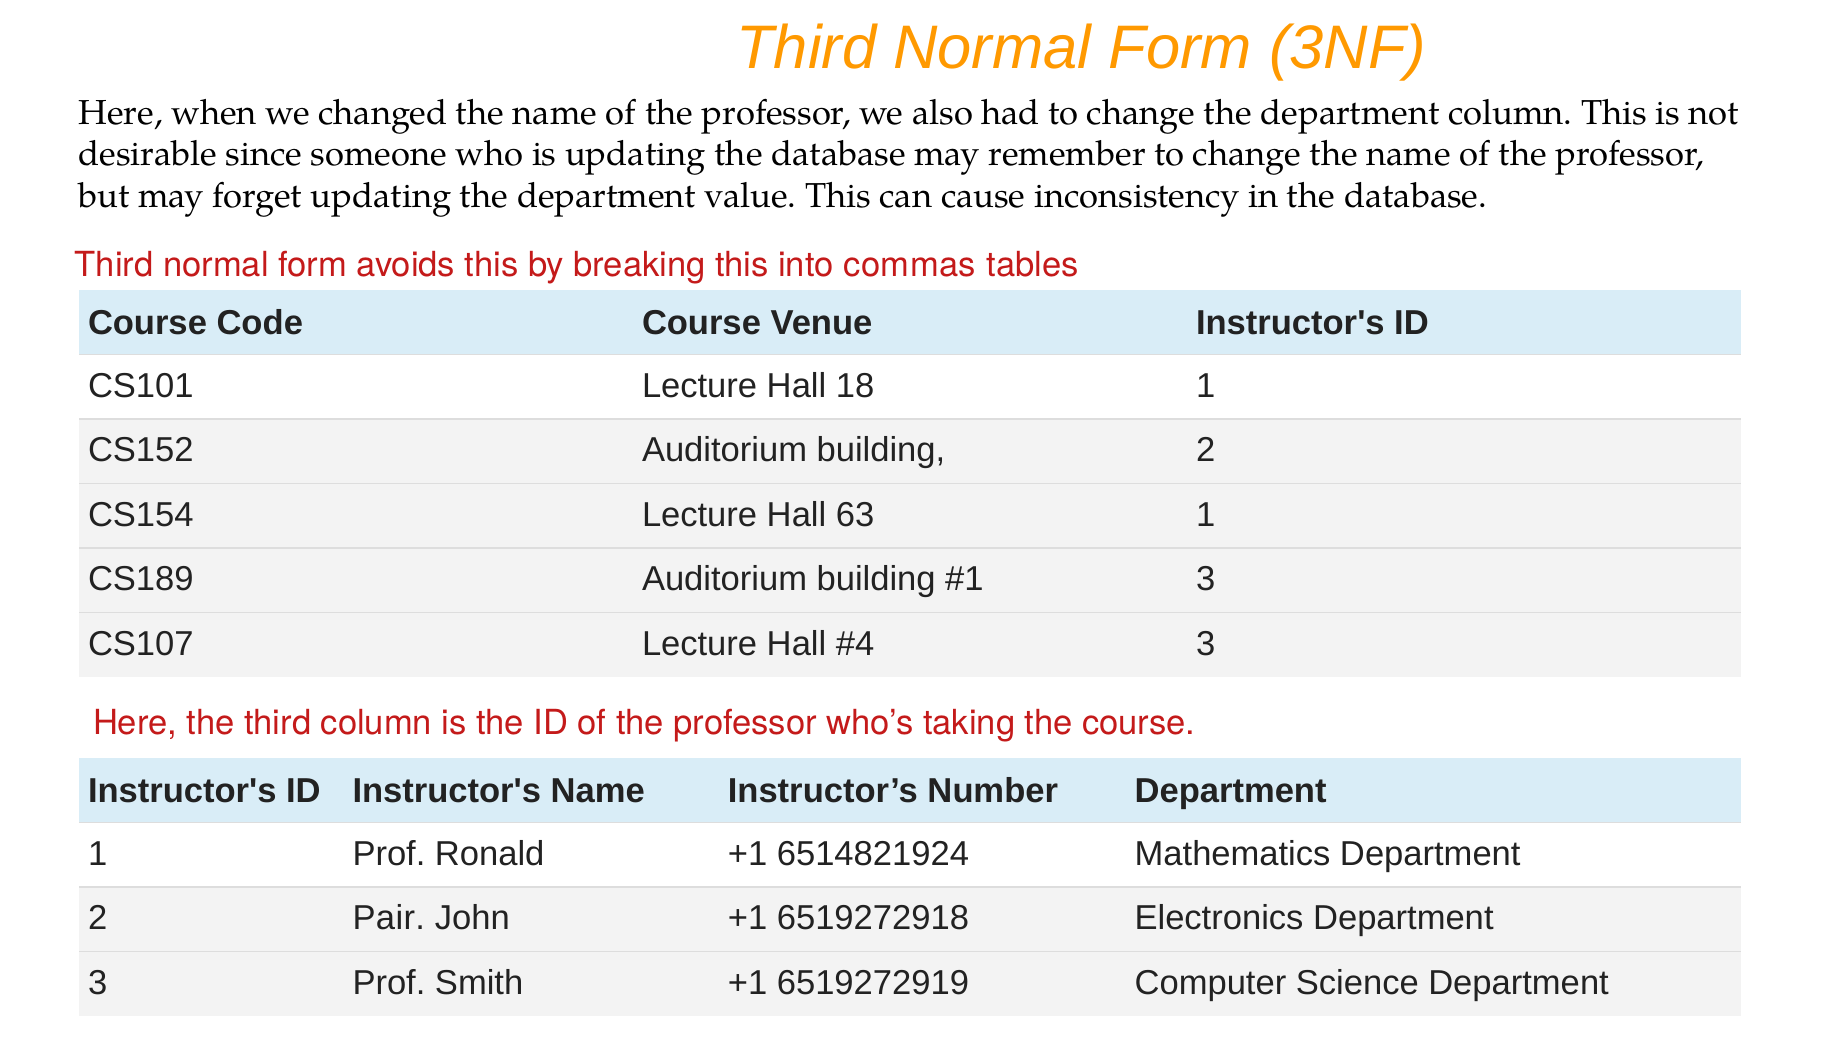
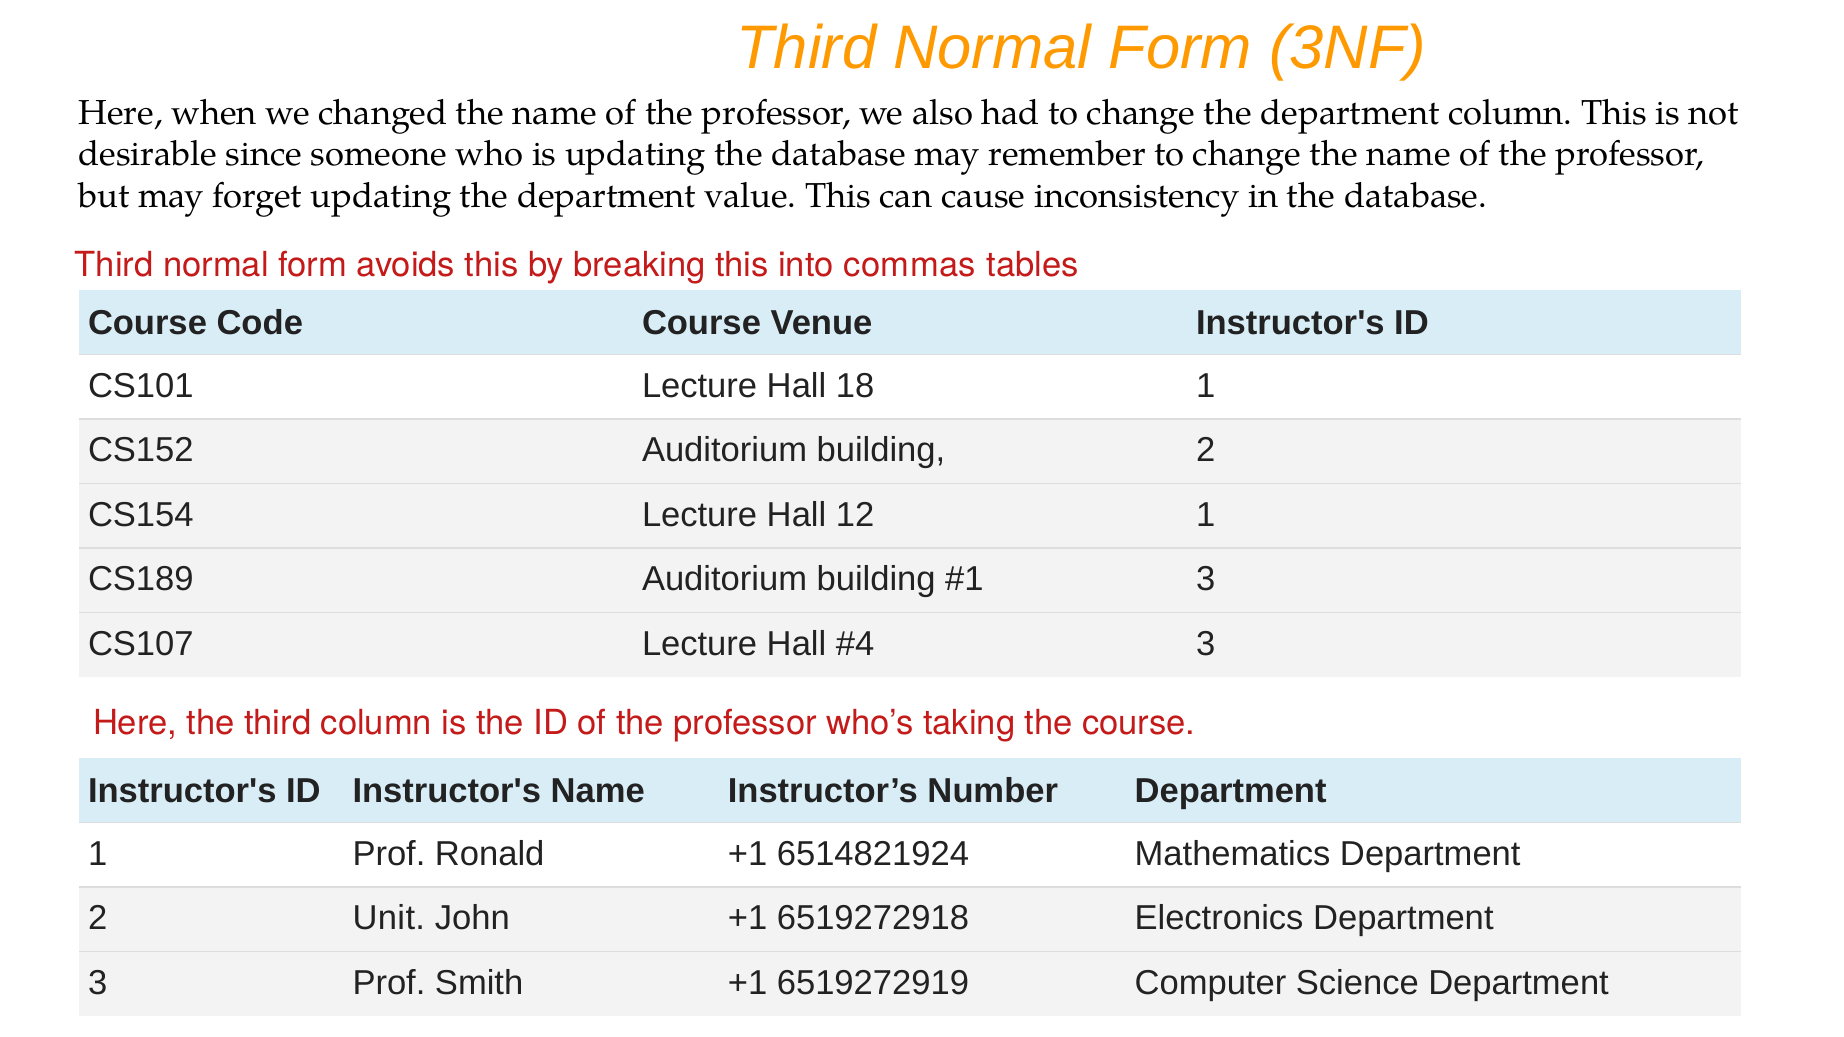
63: 63 -> 12
Pair: Pair -> Unit
